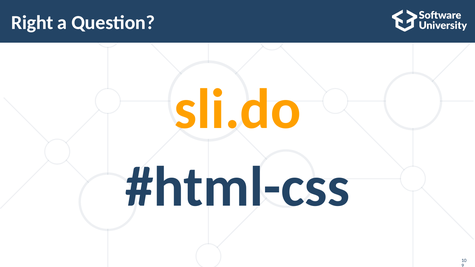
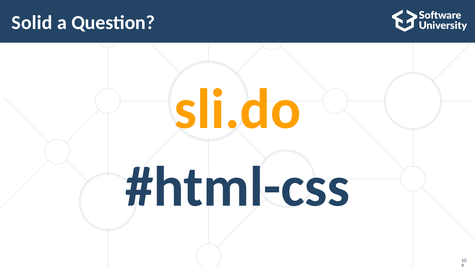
Right: Right -> Solid
